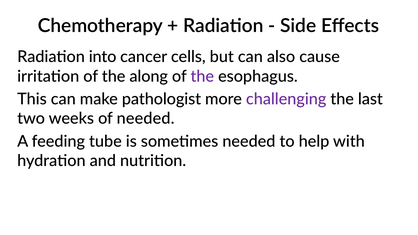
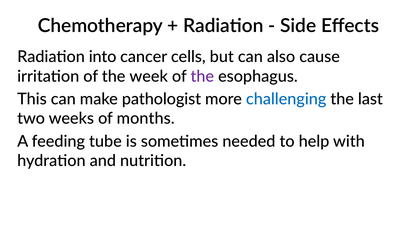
along: along -> week
challenging colour: purple -> blue
of needed: needed -> months
